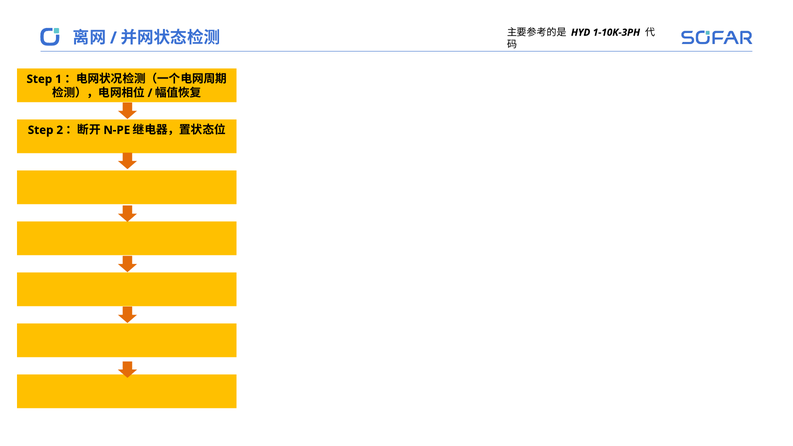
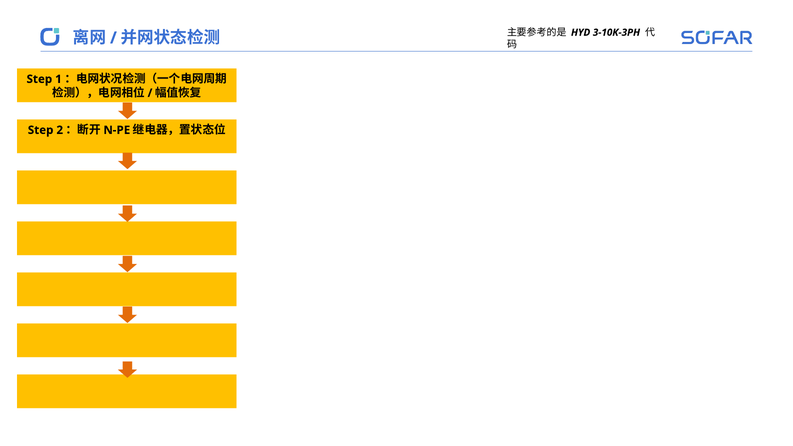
1-10K-3PH: 1-10K-3PH -> 3-10K-3PH
